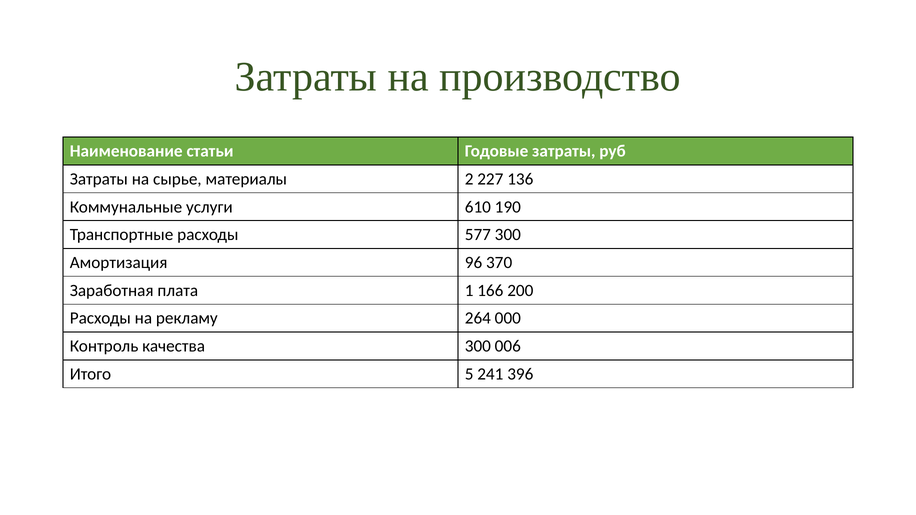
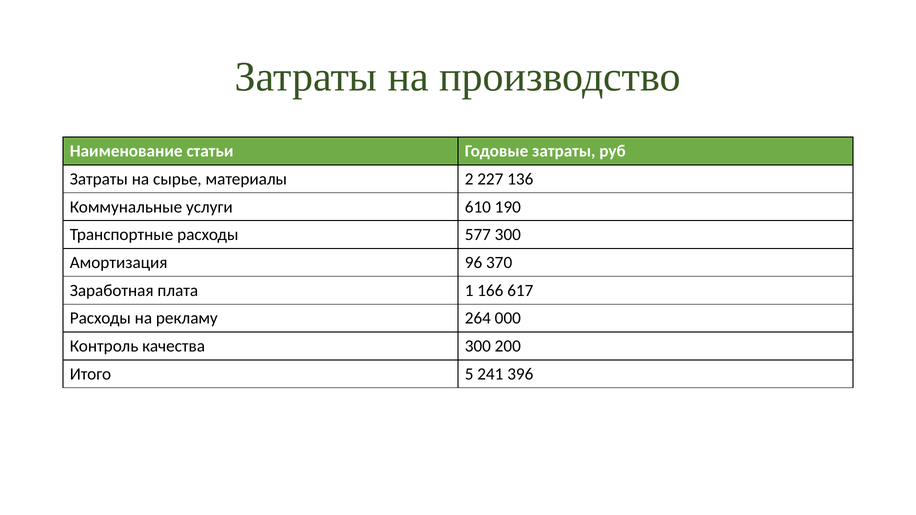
200: 200 -> 617
006: 006 -> 200
